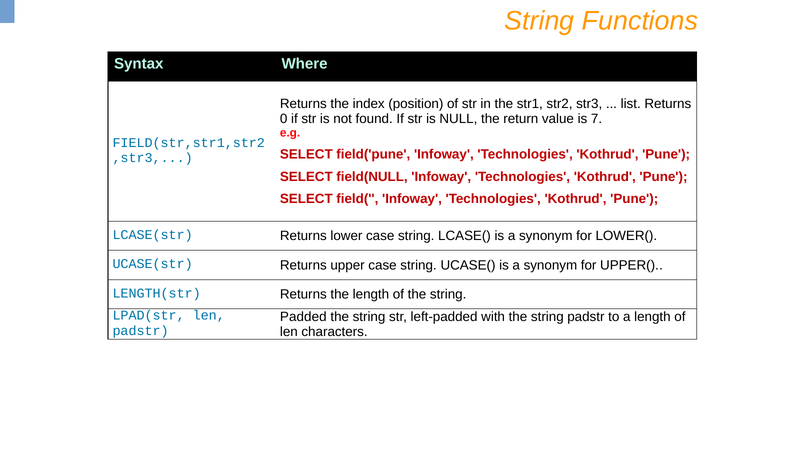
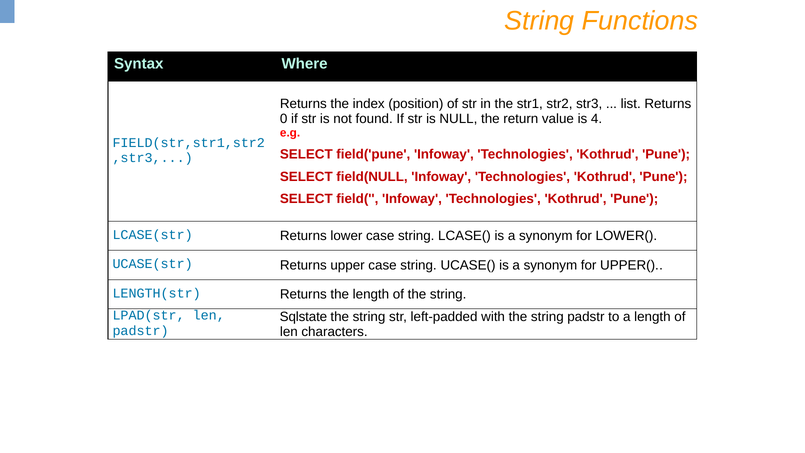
7: 7 -> 4
Padded: Padded -> Sqlstate
